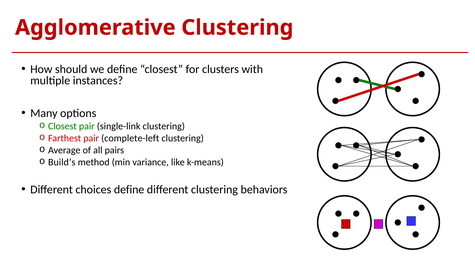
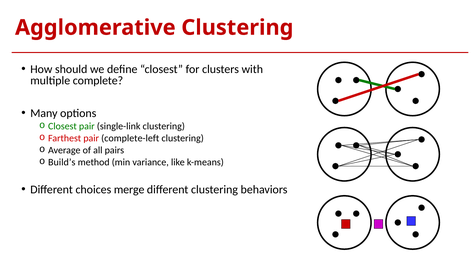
instances: instances -> complete
choices define: define -> merge
